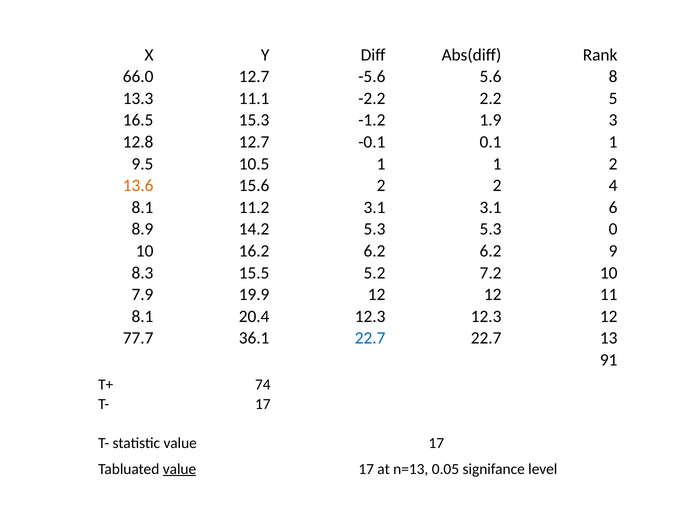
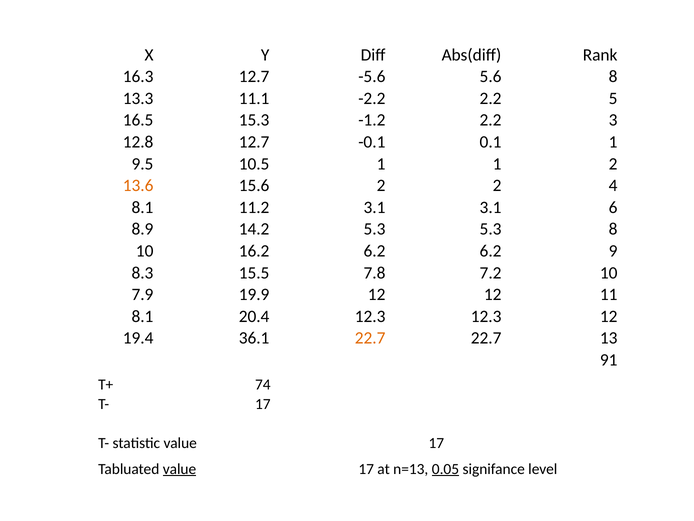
66.0: 66.0 -> 16.3
-1.2 1.9: 1.9 -> 2.2
5.3 0: 0 -> 8
5.2: 5.2 -> 7.8
77.7: 77.7 -> 19.4
22.7 at (370, 338) colour: blue -> orange
0.05 underline: none -> present
